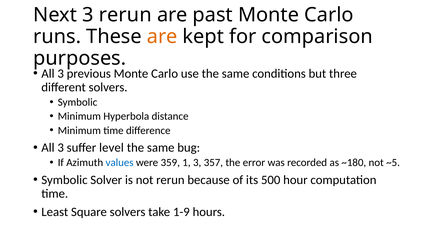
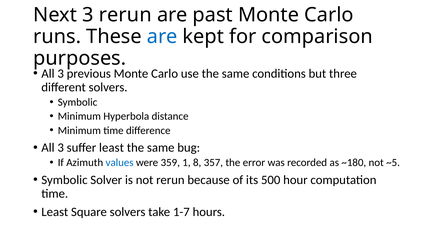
are at (162, 37) colour: orange -> blue
suffer level: level -> least
1 3: 3 -> 8
1-9: 1-9 -> 1-7
